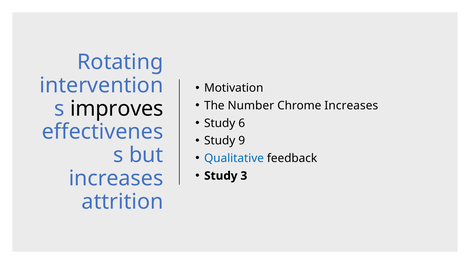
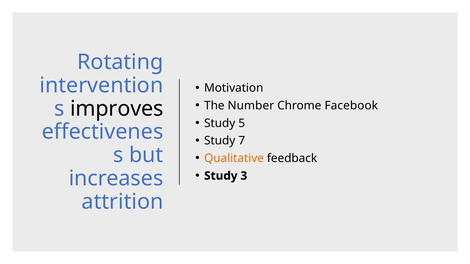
Chrome Increases: Increases -> Facebook
6: 6 -> 5
9: 9 -> 7
Qualitative colour: blue -> orange
